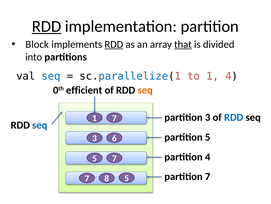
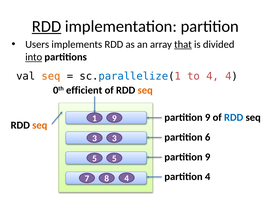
Block: Block -> Users
RDD at (114, 44) underline: present -> none
into underline: none -> present
seq at (51, 76) colour: blue -> orange
to 1: 1 -> 4
3 at (208, 117): 3 -> 9
1 7: 7 -> 9
seq at (40, 125) colour: blue -> orange
partition 5: 5 -> 6
3 6: 6 -> 3
4 at (208, 156): 4 -> 9
5 7: 7 -> 5
partition 7: 7 -> 4
8 5: 5 -> 4
